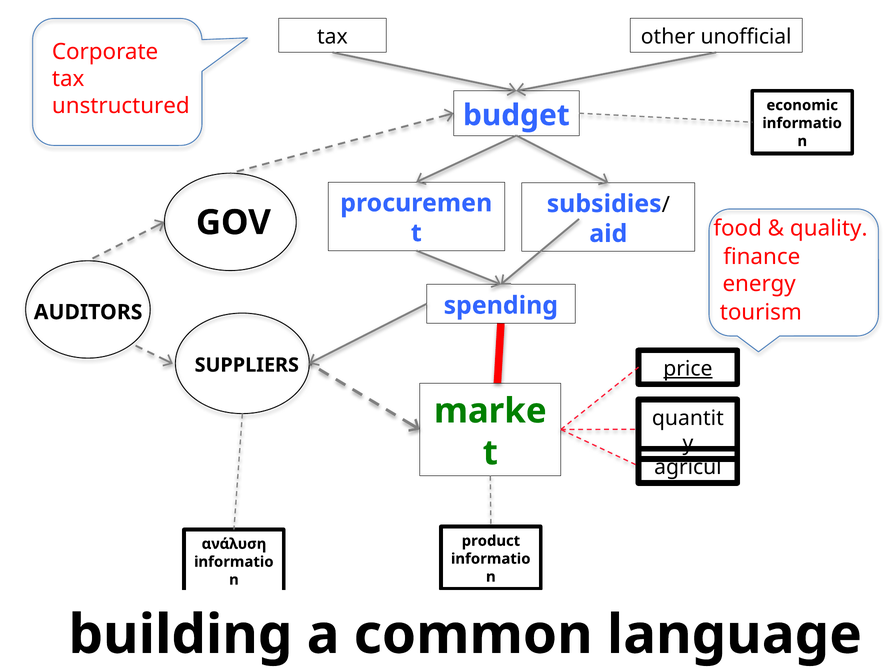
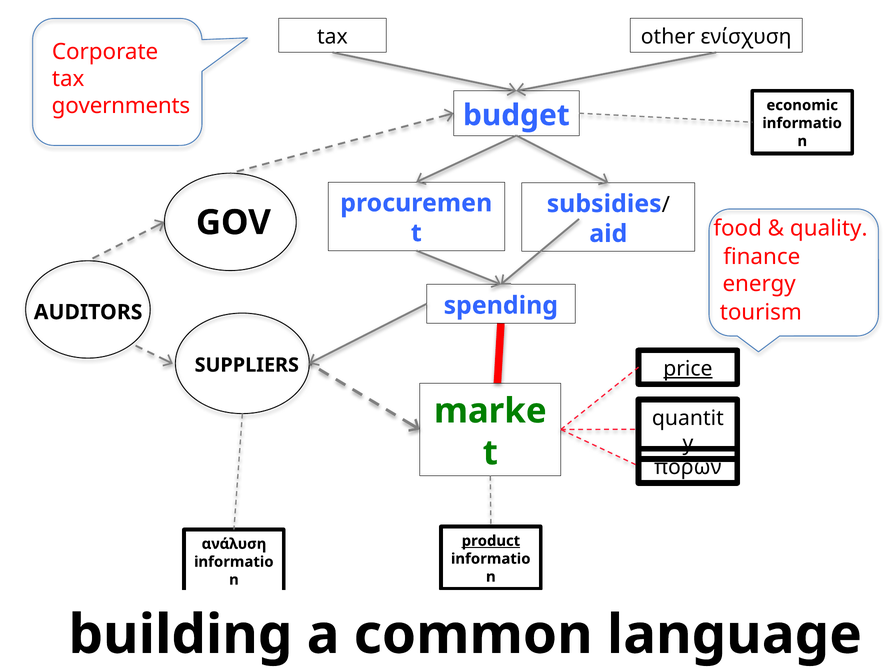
unofficial: unofficial -> ενίσχυση
unstructured: unstructured -> governments
agricul: agricul -> πόρων
product underline: none -> present
